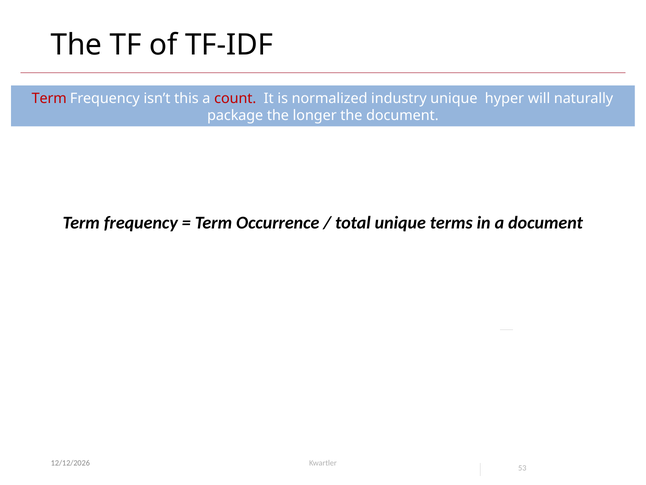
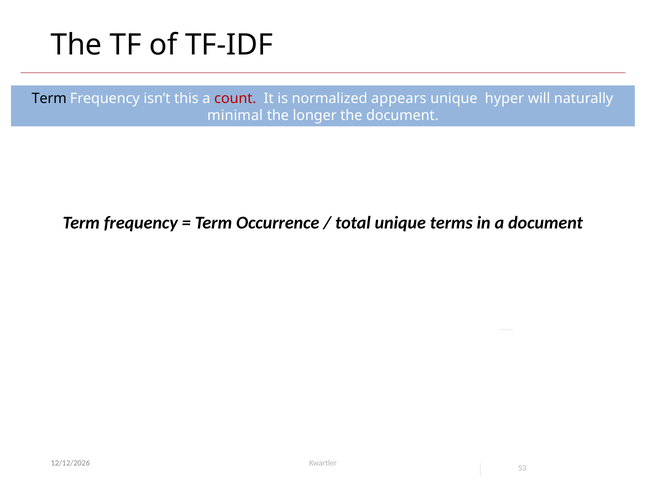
Term at (49, 98) colour: red -> black
industry: industry -> appears
package: package -> minimal
